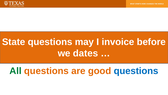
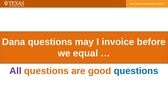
State: State -> Dana
dates: dates -> equal
All colour: green -> purple
